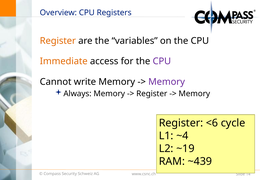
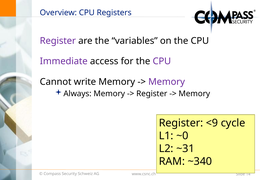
Register at (58, 41) colour: orange -> purple
Immediate colour: orange -> purple
<6: <6 -> <9
~4: ~4 -> ~0
~19: ~19 -> ~31
~439: ~439 -> ~340
